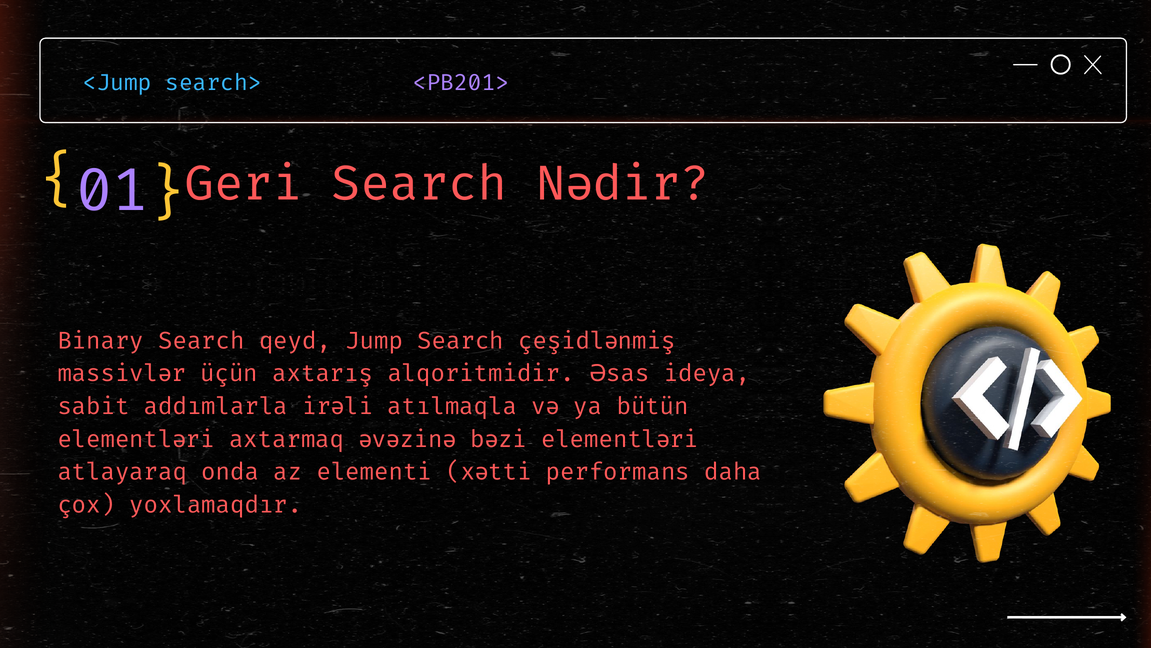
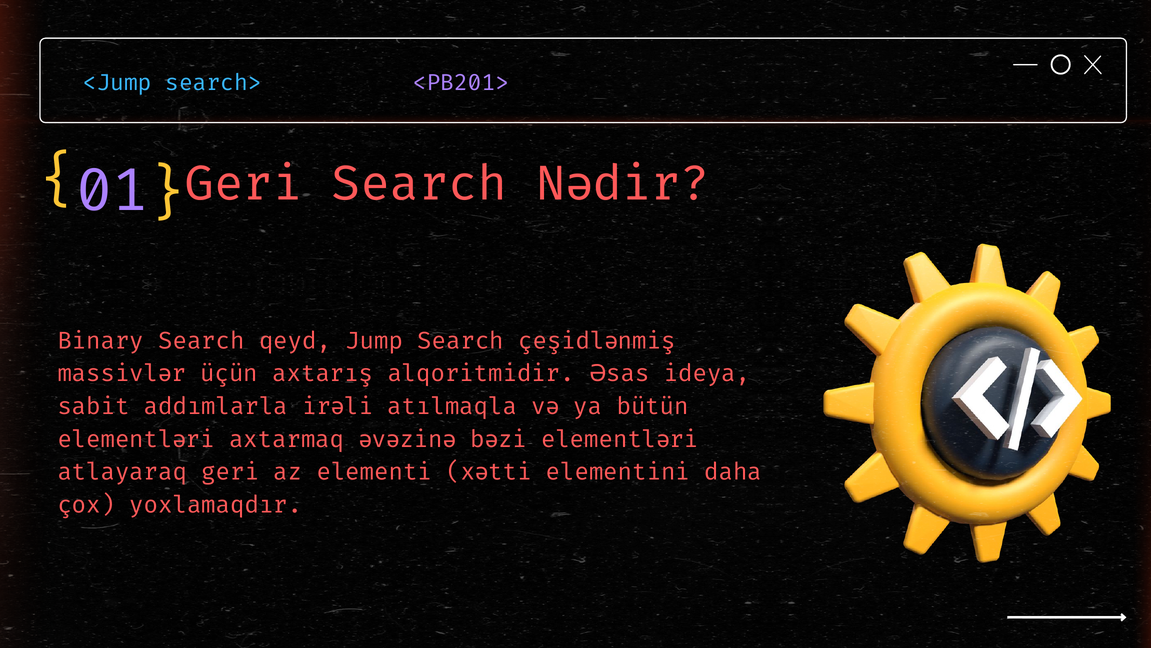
atlayaraq onda: onda -> geri
performans: performans -> elementini
